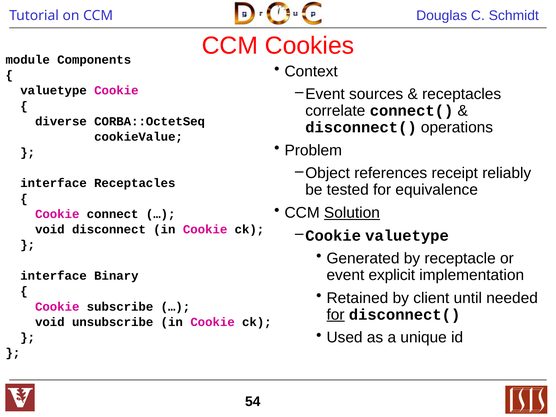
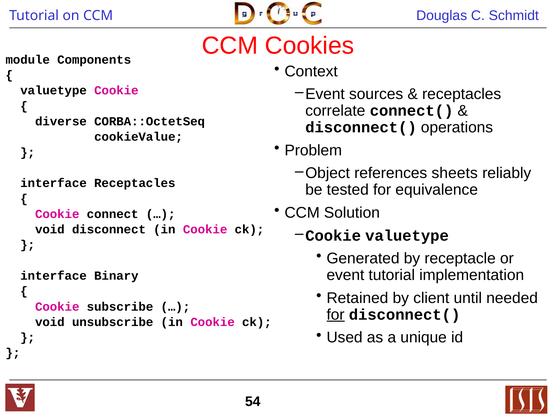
receipt: receipt -> sheets
Solution underline: present -> none
event explicit: explicit -> tutorial
